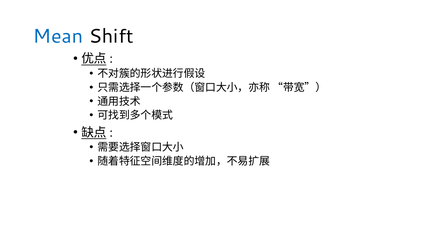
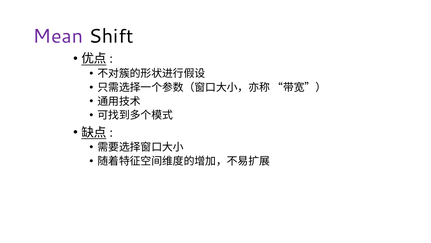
Mean colour: blue -> purple
